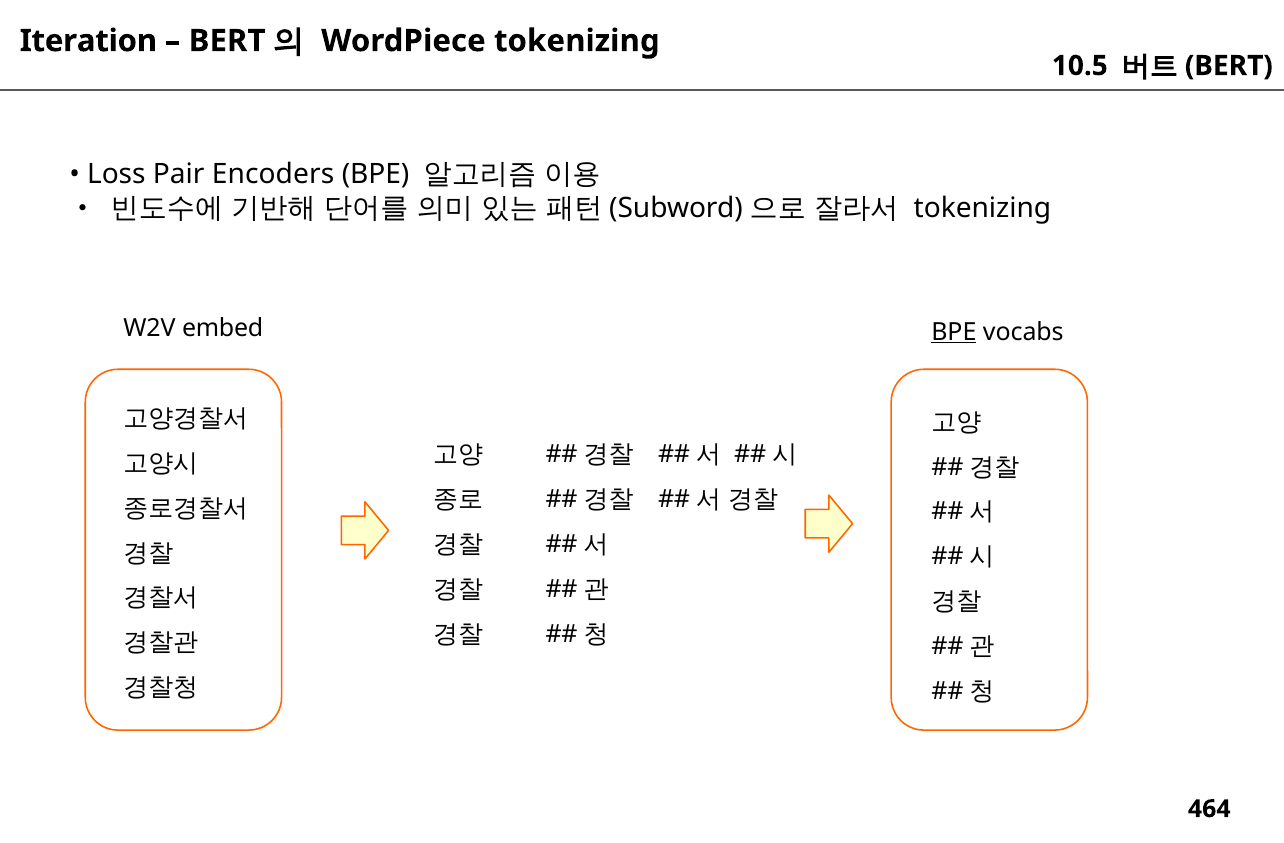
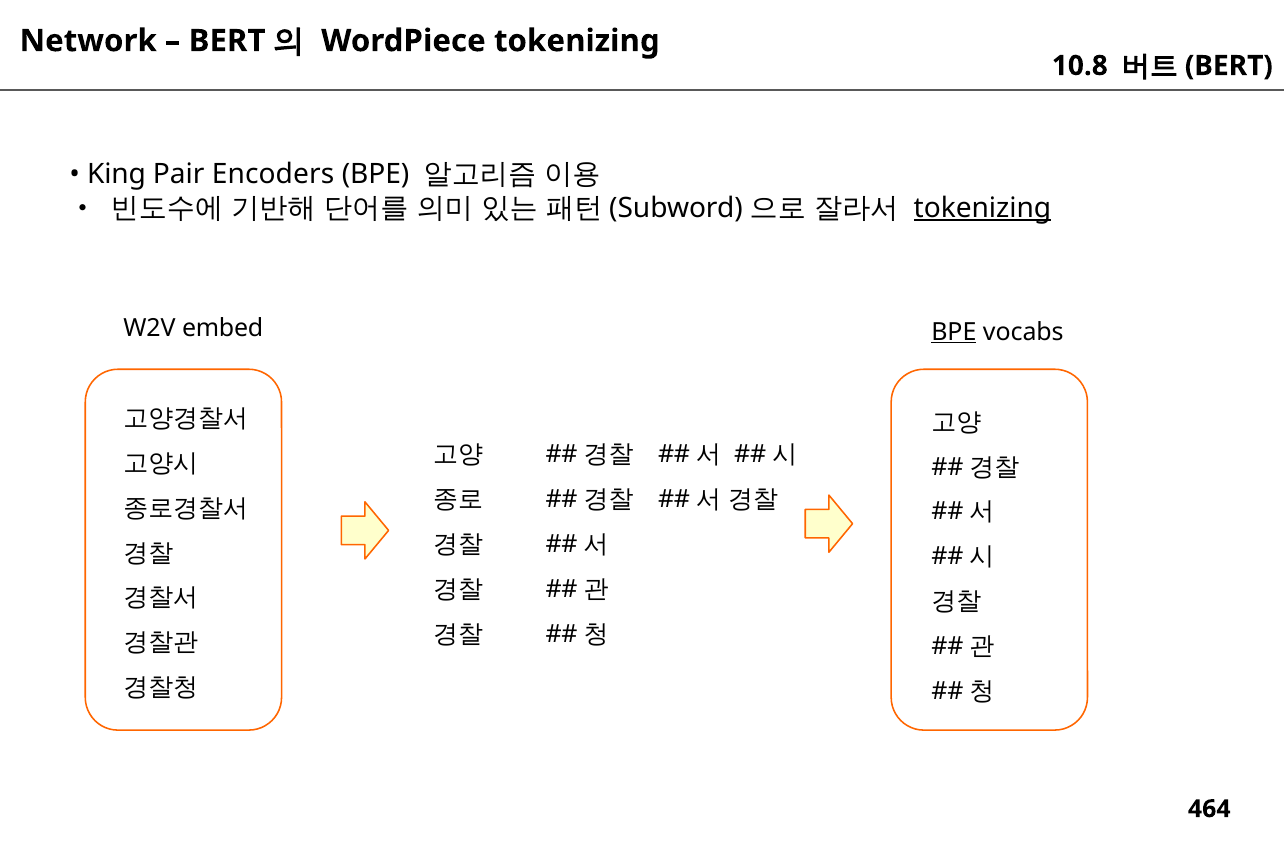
Iteration: Iteration -> Network
10.5: 10.5 -> 10.8
Loss: Loss -> King
tokenizing at (982, 208) underline: none -> present
